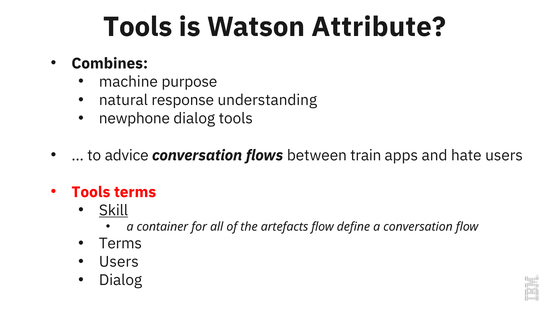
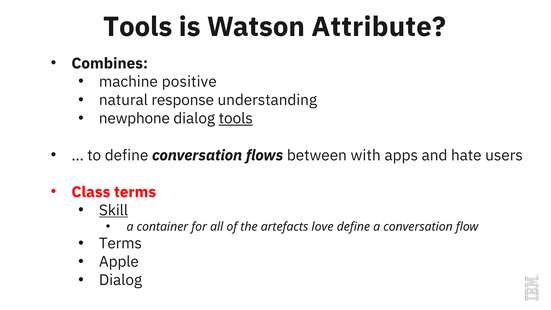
purpose: purpose -> positive
tools at (236, 119) underline: none -> present
to advice: advice -> define
train: train -> with
Tools at (91, 192): Tools -> Class
artefacts flow: flow -> love
Users at (119, 262): Users -> Apple
